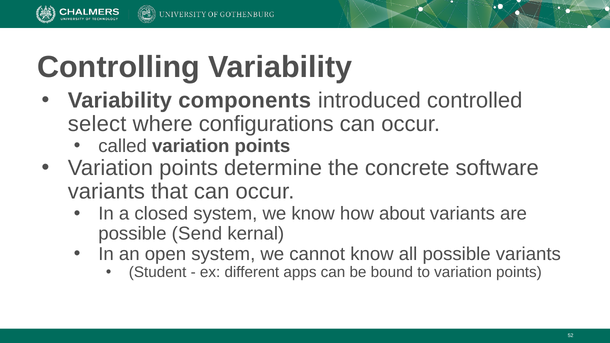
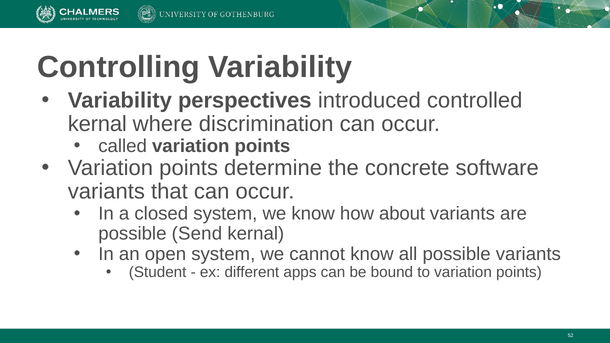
components: components -> perspectives
select at (97, 124): select -> kernal
configurations: configurations -> discrimination
